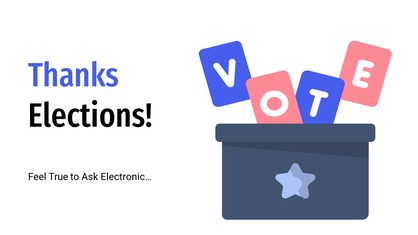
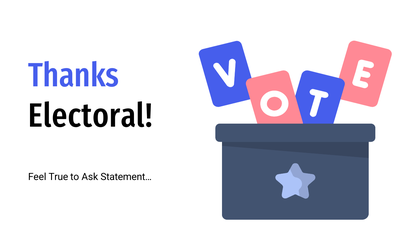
Elections: Elections -> Electoral
Electronic…: Electronic… -> Statement…
